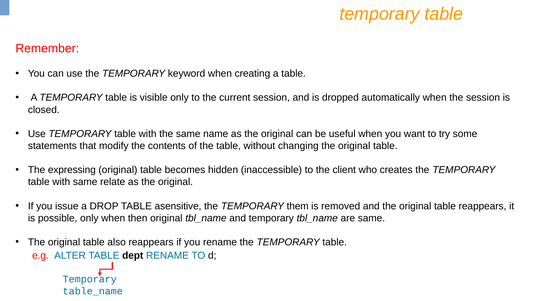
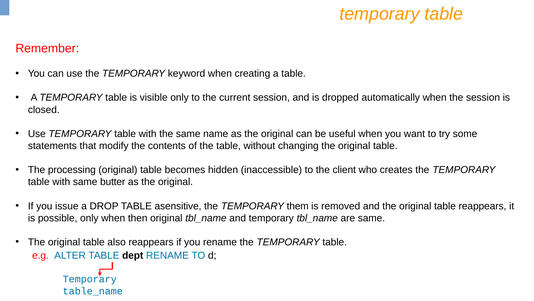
expressing: expressing -> processing
relate: relate -> butter
